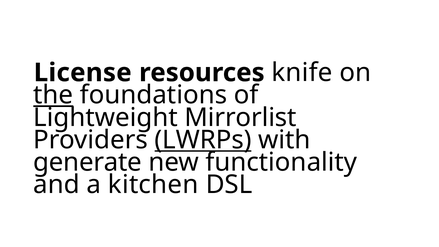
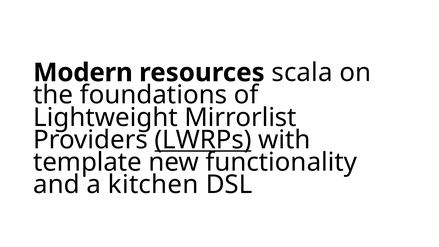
License: License -> Modern
knife: knife -> scala
the underline: present -> none
generate: generate -> template
